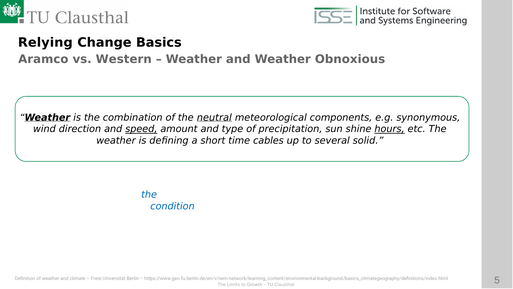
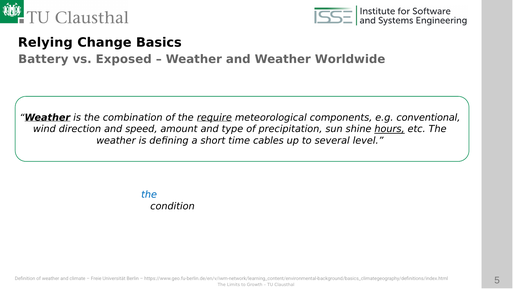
Aramco: Aramco -> Battery
Western: Western -> Exposed
Obnoxious: Obnoxious -> Worldwide
neutral: neutral -> require
synonymous: synonymous -> conventional
speed underline: present -> none
solid: solid -> level
condition at (173, 206) colour: blue -> black
